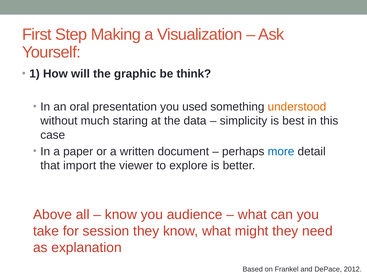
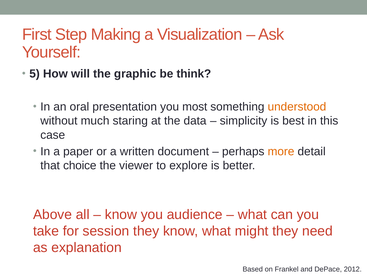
1: 1 -> 5
used: used -> most
more colour: blue -> orange
import: import -> choice
